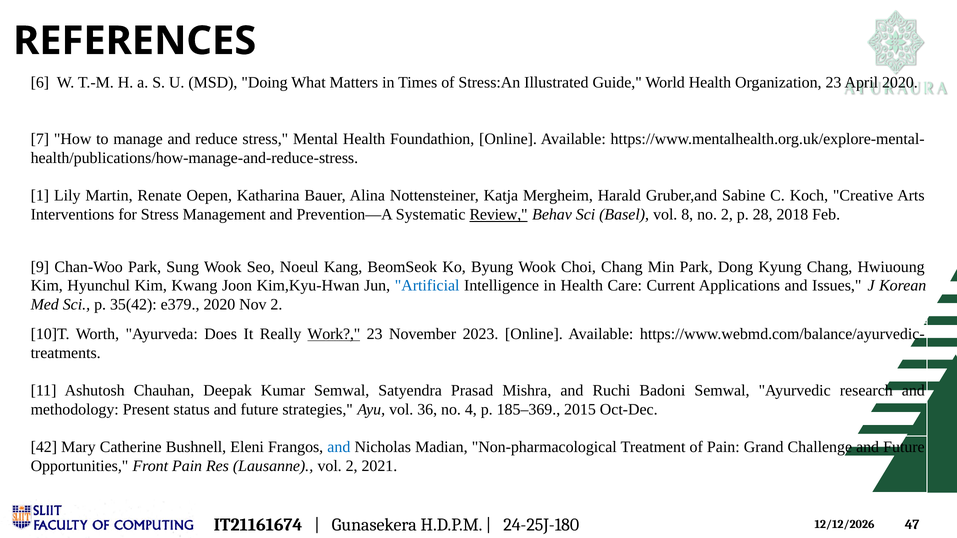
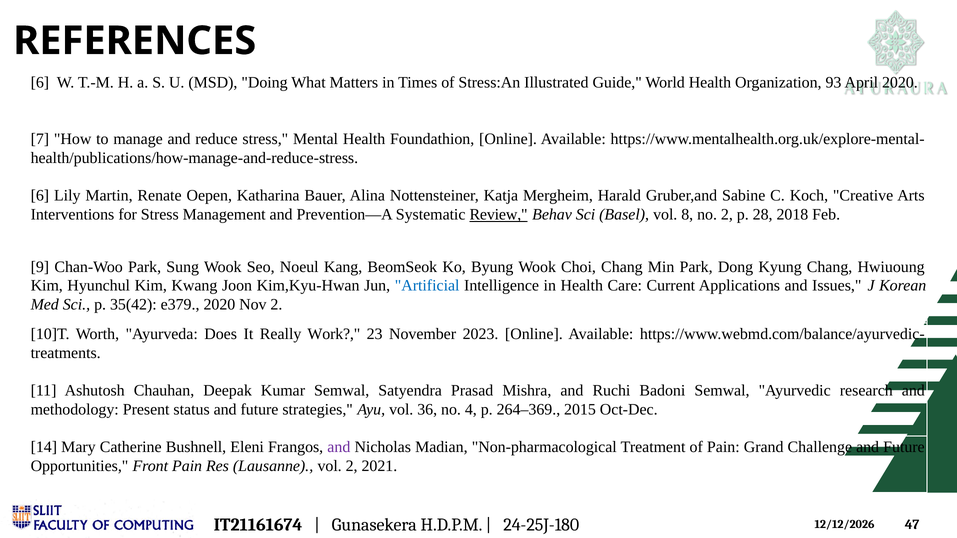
Organization 23: 23 -> 93
1 at (40, 196): 1 -> 6
Work underline: present -> none
185–369: 185–369 -> 264–369
42: 42 -> 14
and at (339, 447) colour: blue -> purple
